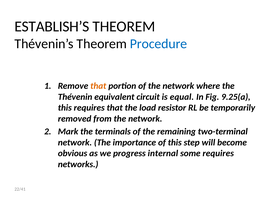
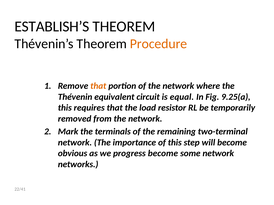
Procedure colour: blue -> orange
progress internal: internal -> become
some requires: requires -> network
